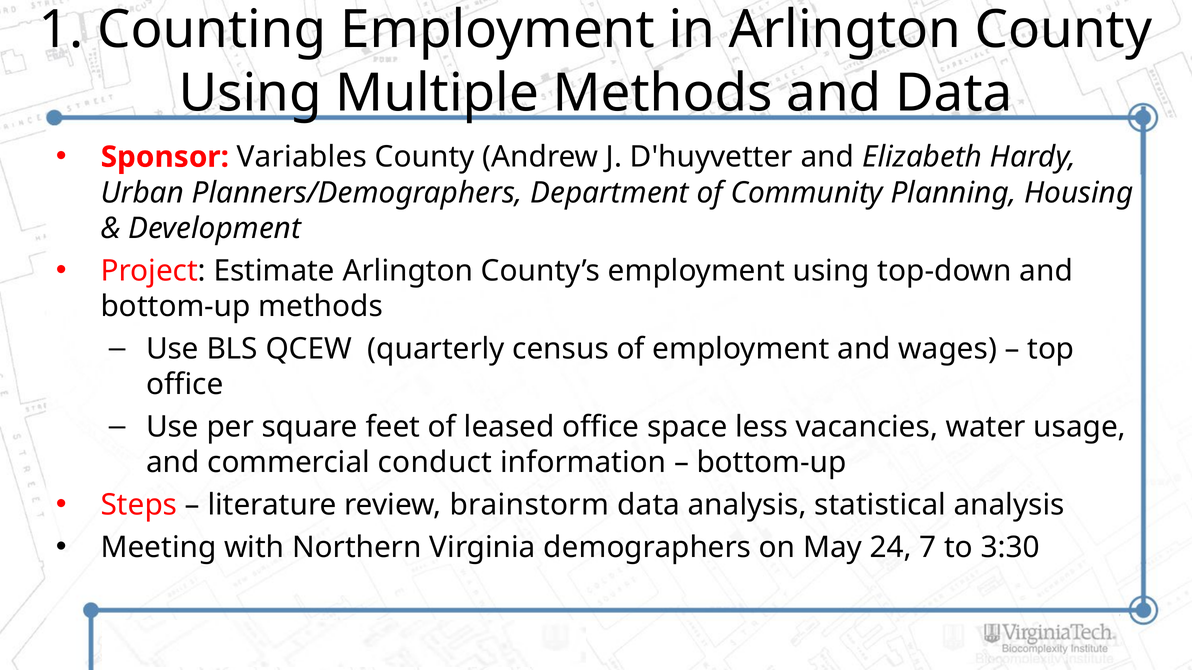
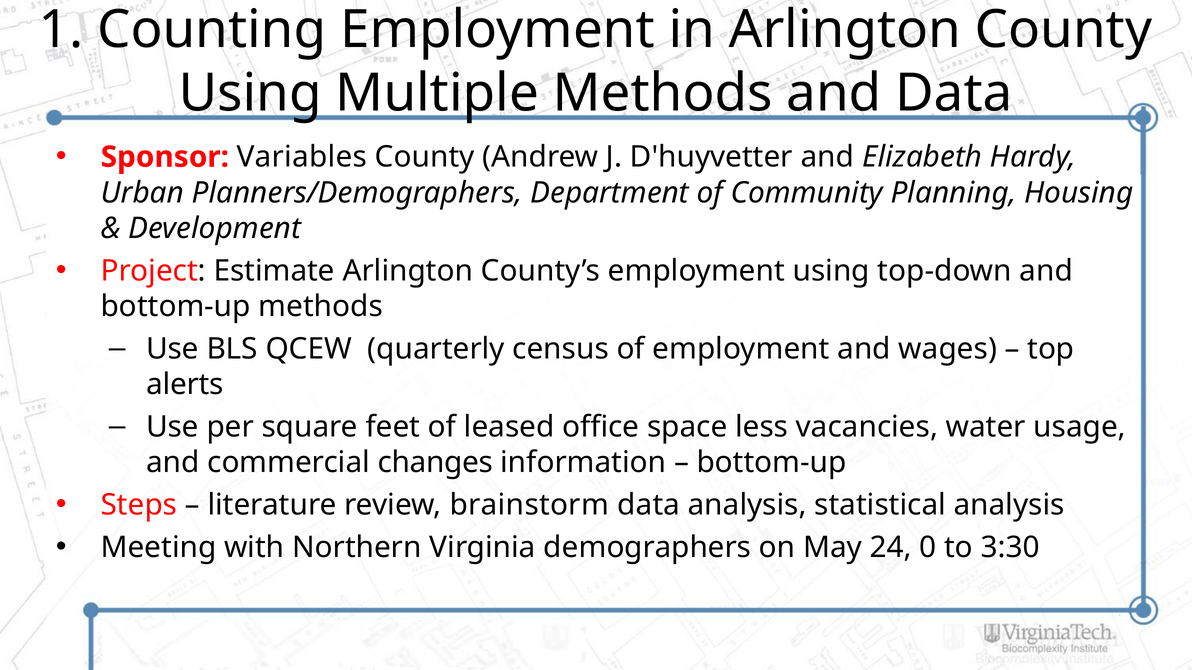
office at (185, 385): office -> alerts
conduct: conduct -> changes
7: 7 -> 0
